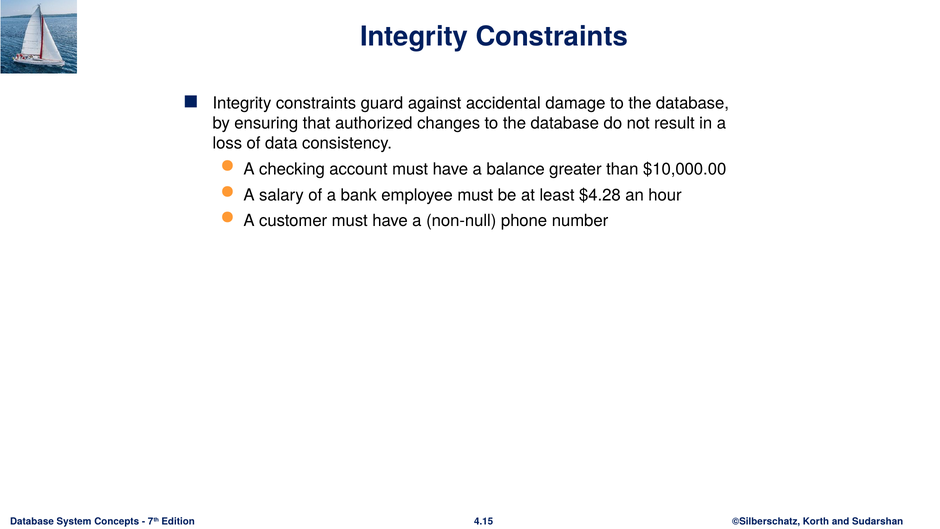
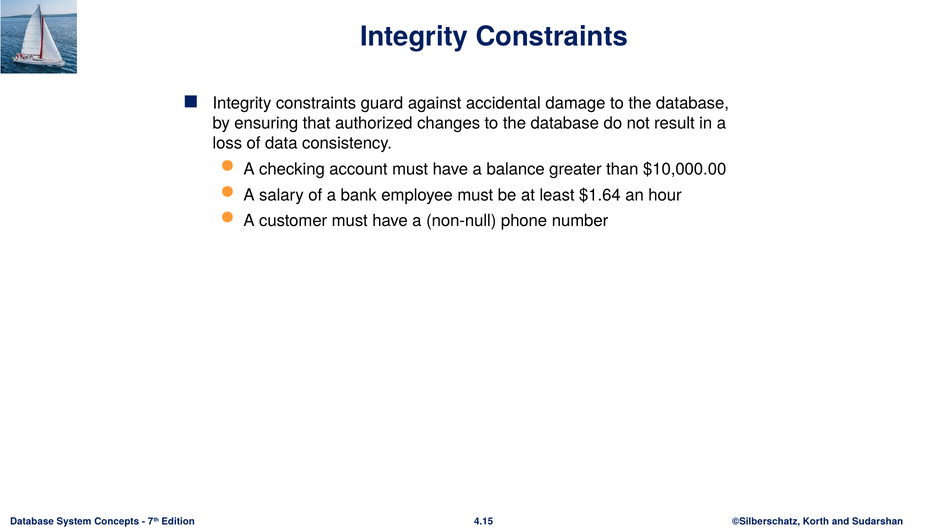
$4.28: $4.28 -> $1.64
